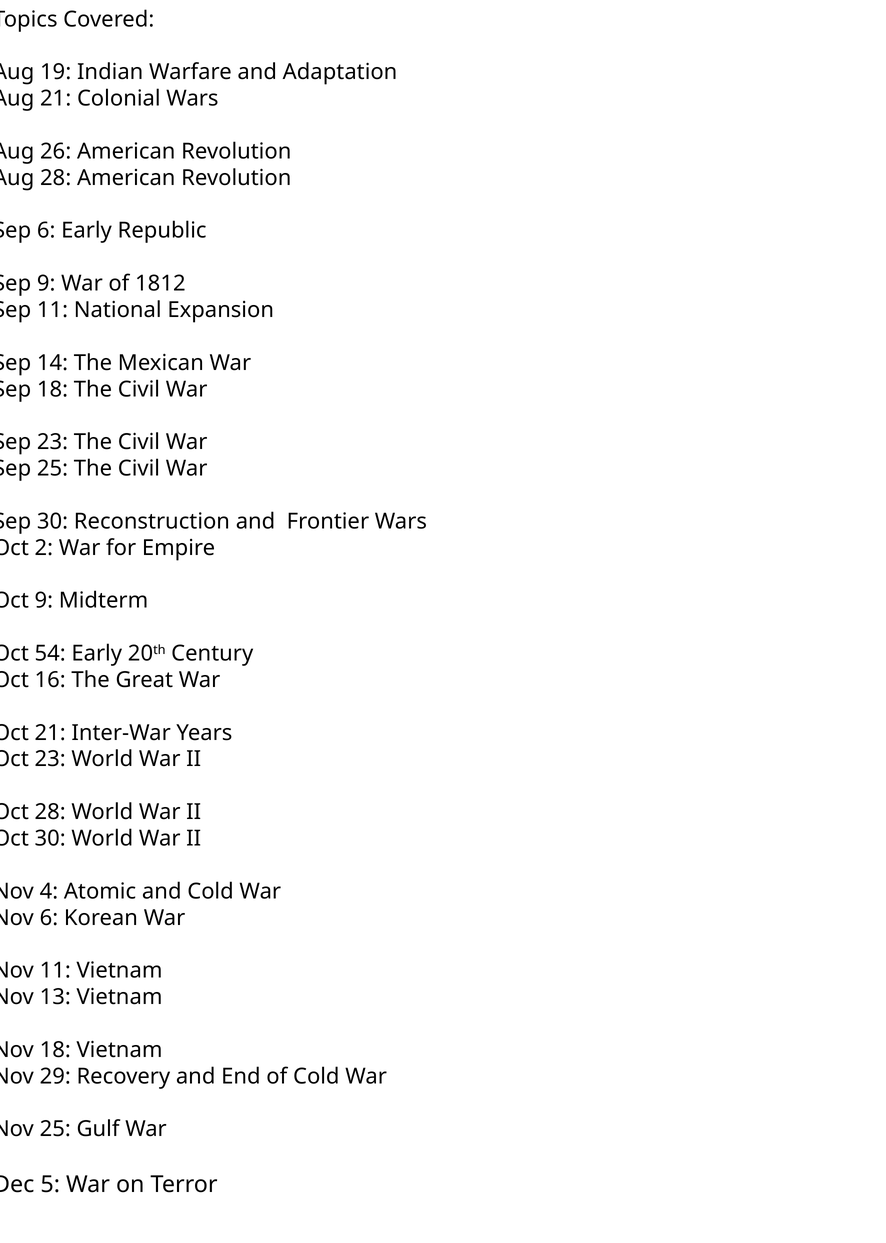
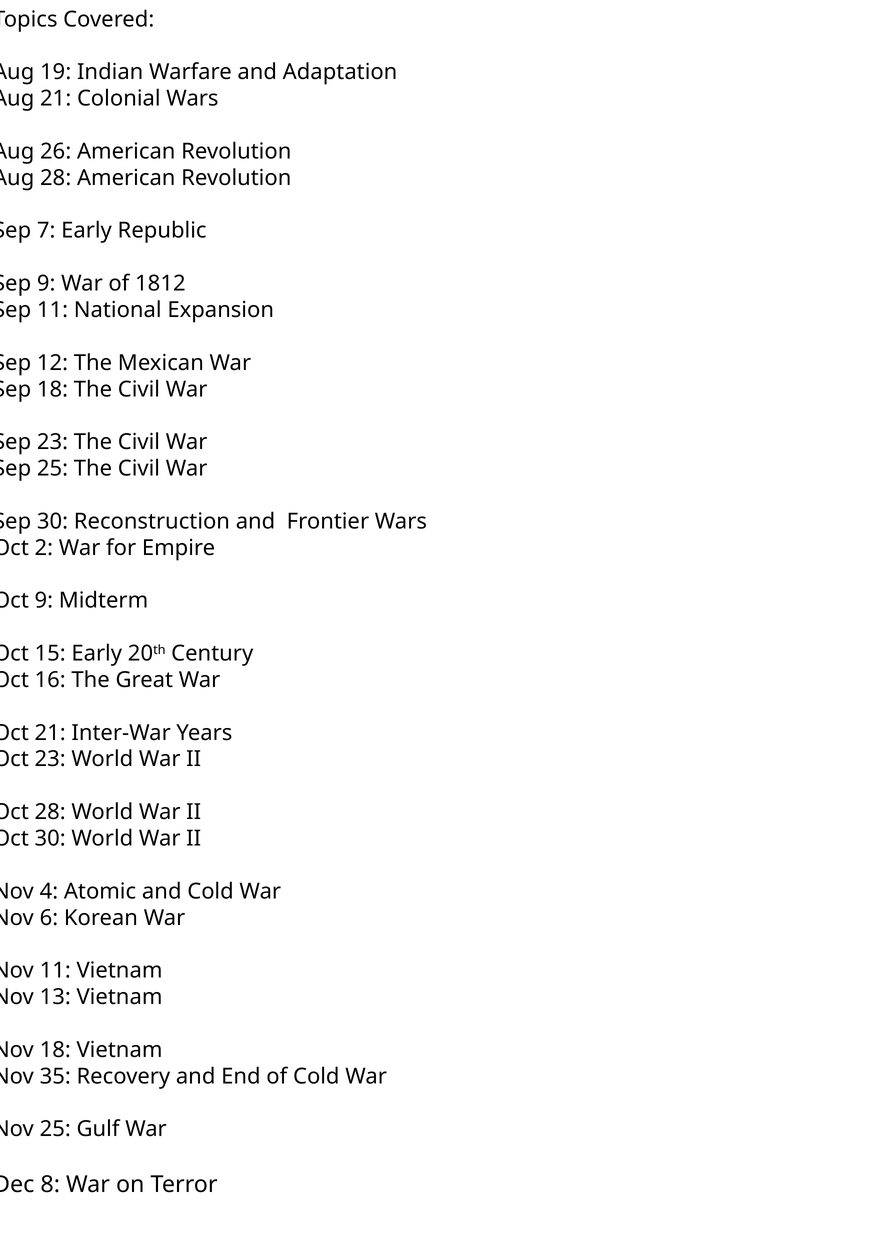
6 at (46, 231): 6 -> 7
14: 14 -> 12
54: 54 -> 15
29: 29 -> 35
5: 5 -> 8
